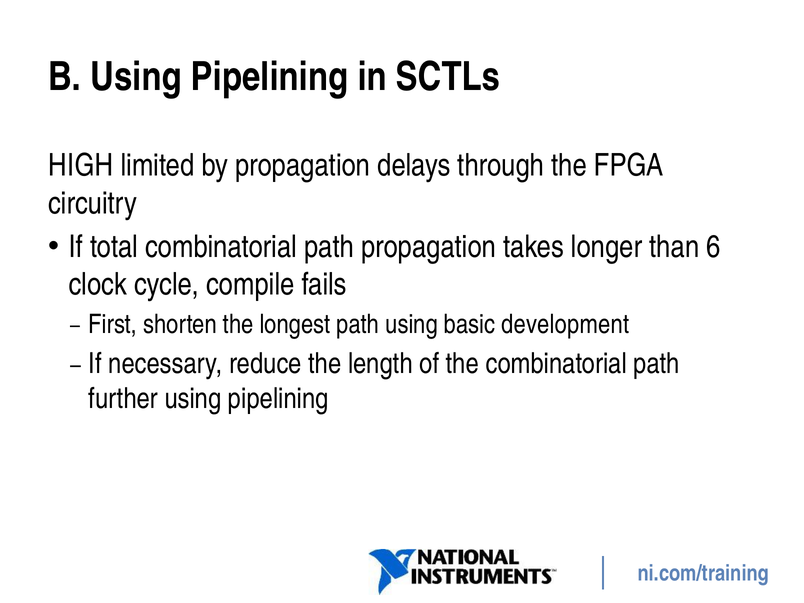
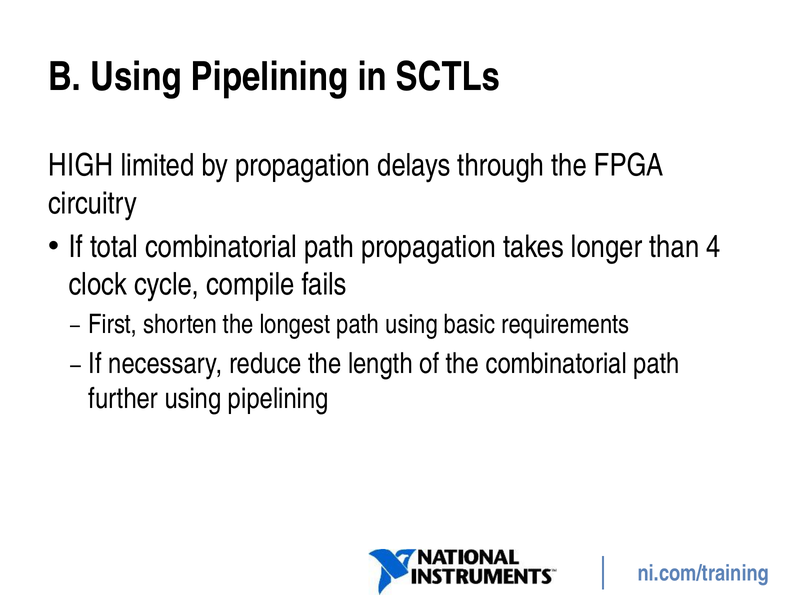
6: 6 -> 4
development: development -> requirements
